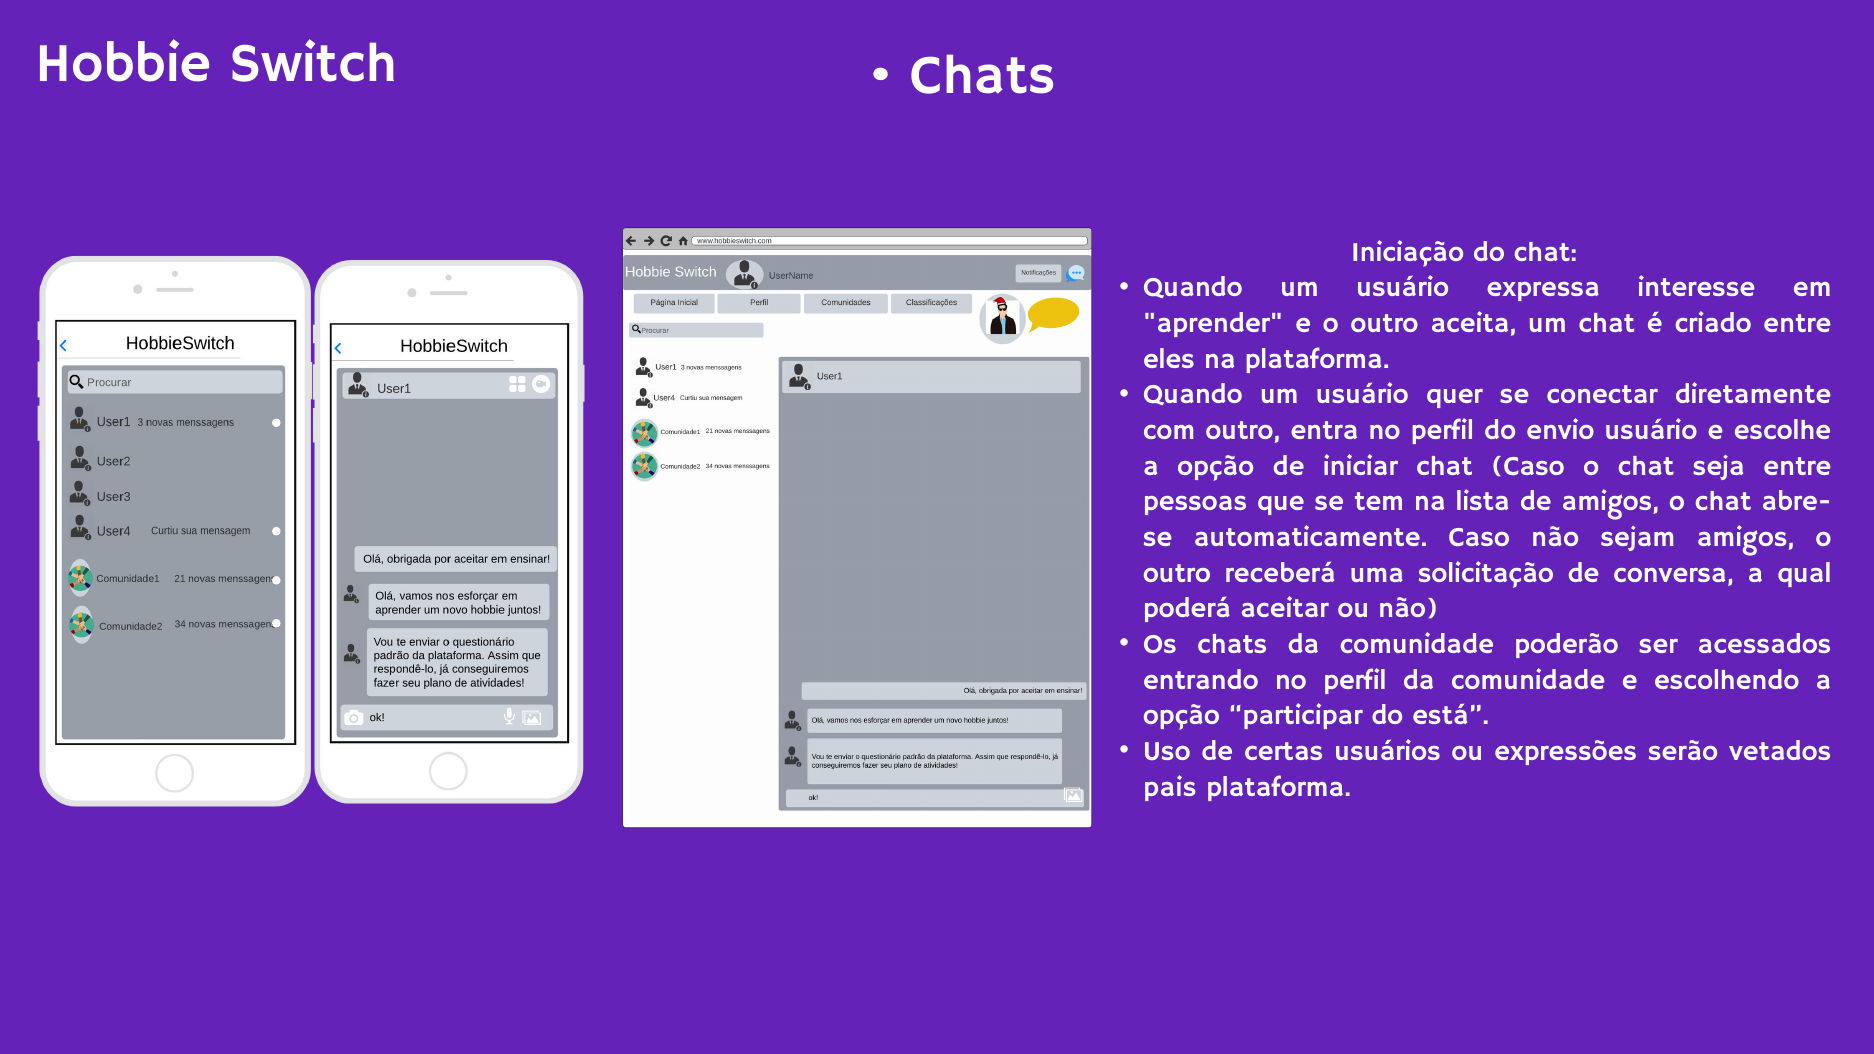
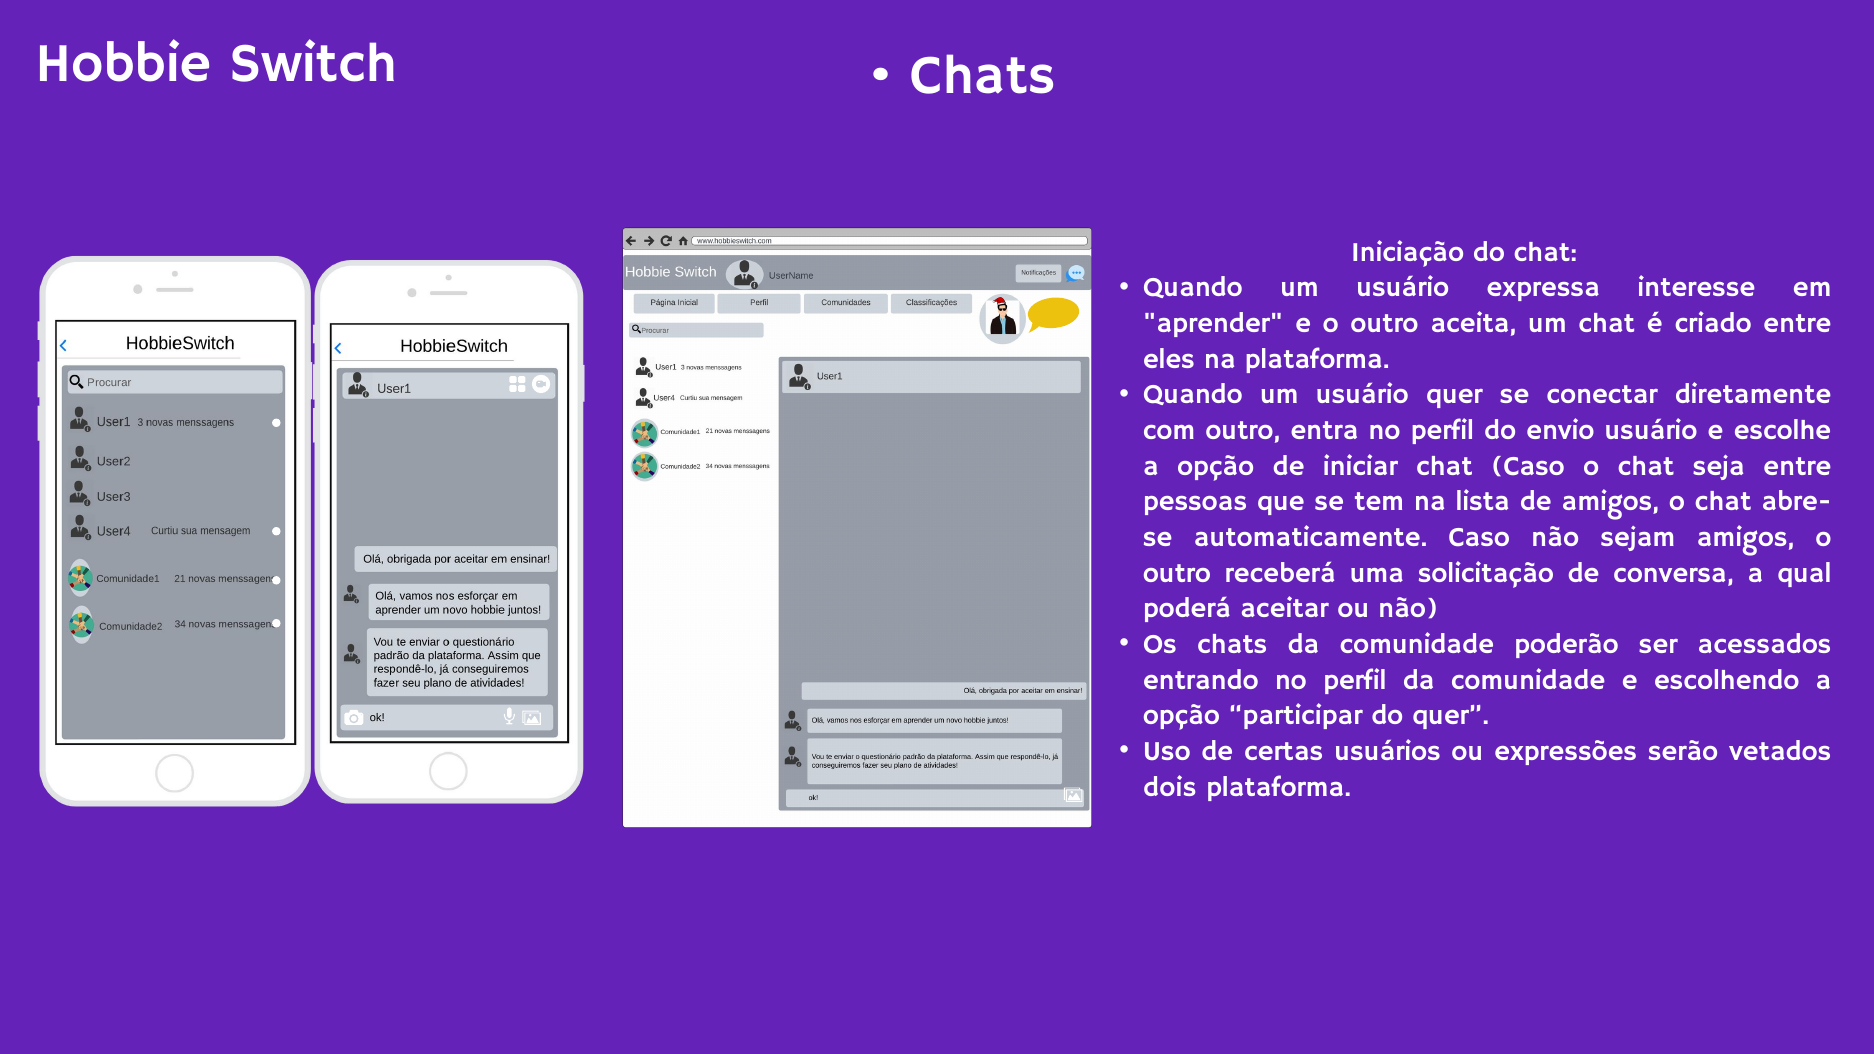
do está: está -> quer
pais: pais -> dois
